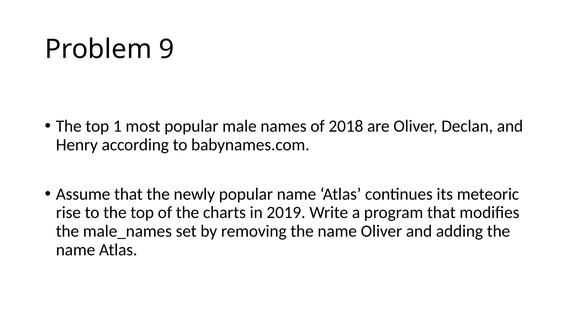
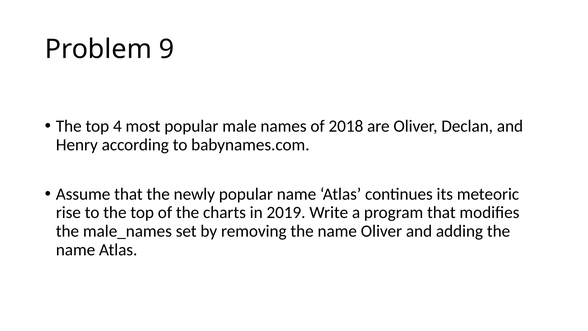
1: 1 -> 4
